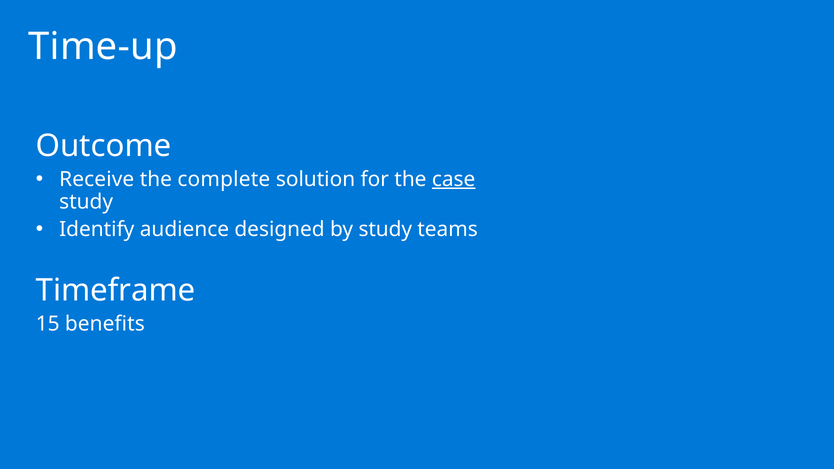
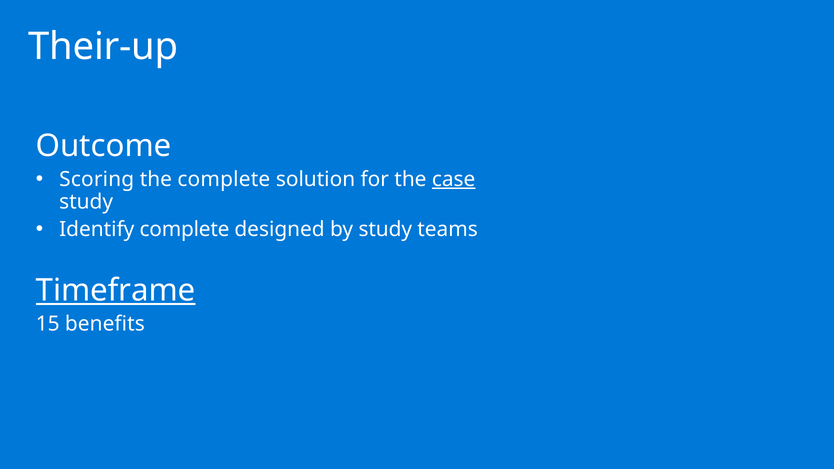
Time-up: Time-up -> Their-up
Receive: Receive -> Scoring
Identify audience: audience -> complete
Timeframe underline: none -> present
